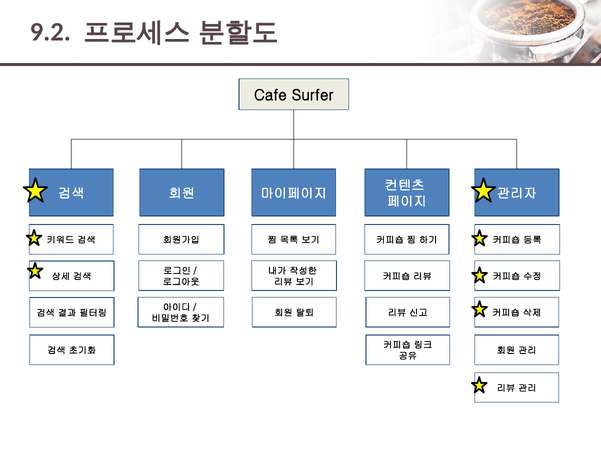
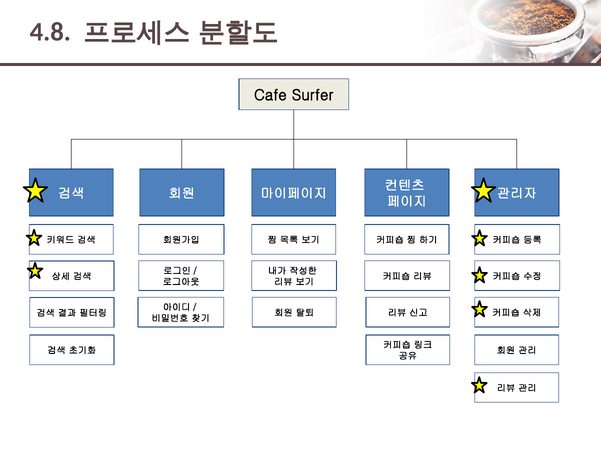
9.2: 9.2 -> 4.8
